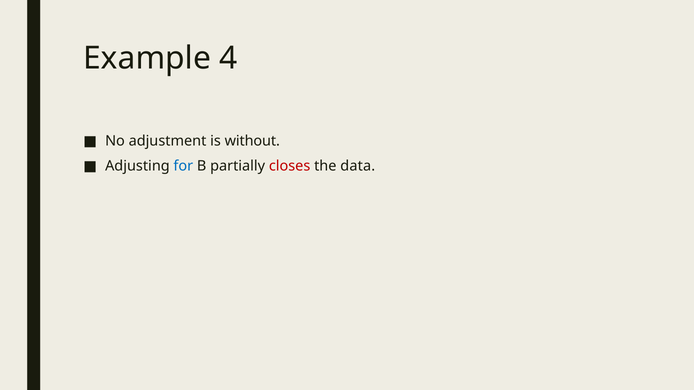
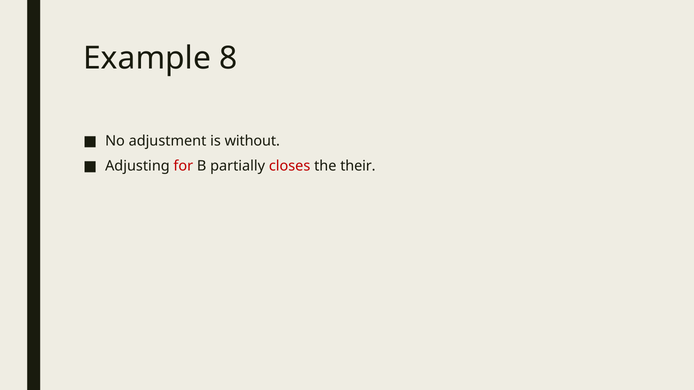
4: 4 -> 8
for colour: blue -> red
data: data -> their
